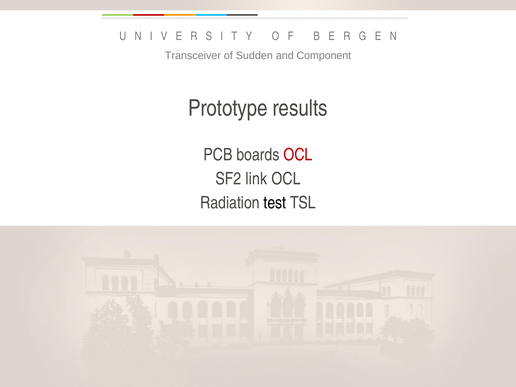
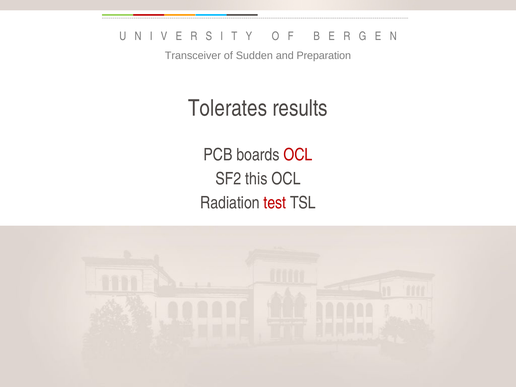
Component: Component -> Preparation
Prototype: Prototype -> Tolerates
link: link -> this
test colour: black -> red
